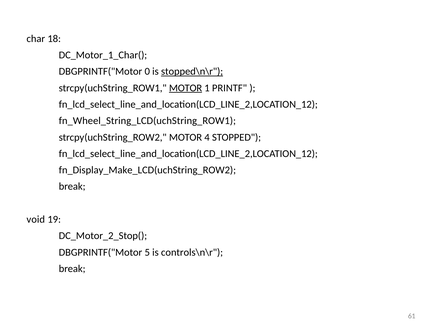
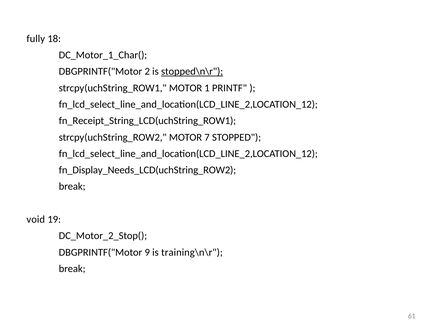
char: char -> fully
0: 0 -> 2
MOTOR at (186, 88) underline: present -> none
fn_Wheel_String_LCD(uchString_ROW1: fn_Wheel_String_LCD(uchString_ROW1 -> fn_Receipt_String_LCD(uchString_ROW1
4: 4 -> 7
fn_Display_Make_LCD(uchString_ROW2: fn_Display_Make_LCD(uchString_ROW2 -> fn_Display_Needs_LCD(uchString_ROW2
5: 5 -> 9
controls\n\r: controls\n\r -> training\n\r
